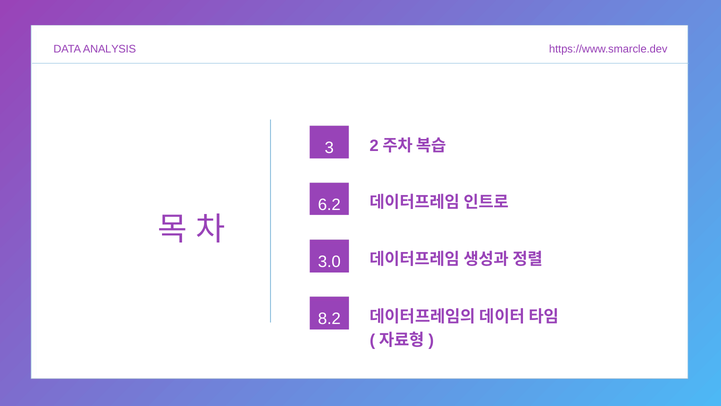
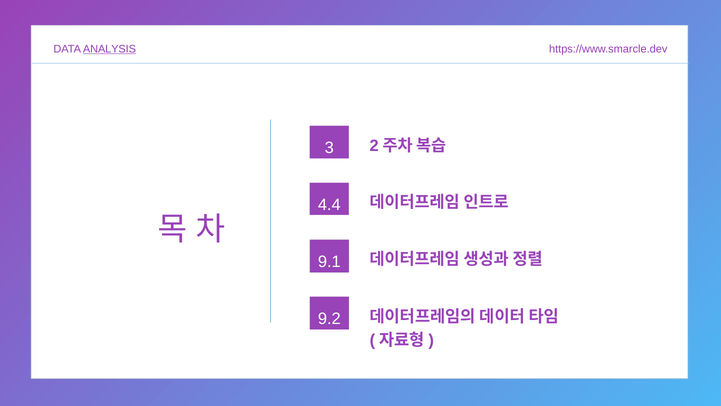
ANALYSIS underline: none -> present
6.2: 6.2 -> 4.4
3.0: 3.0 -> 9.1
8.2: 8.2 -> 9.2
